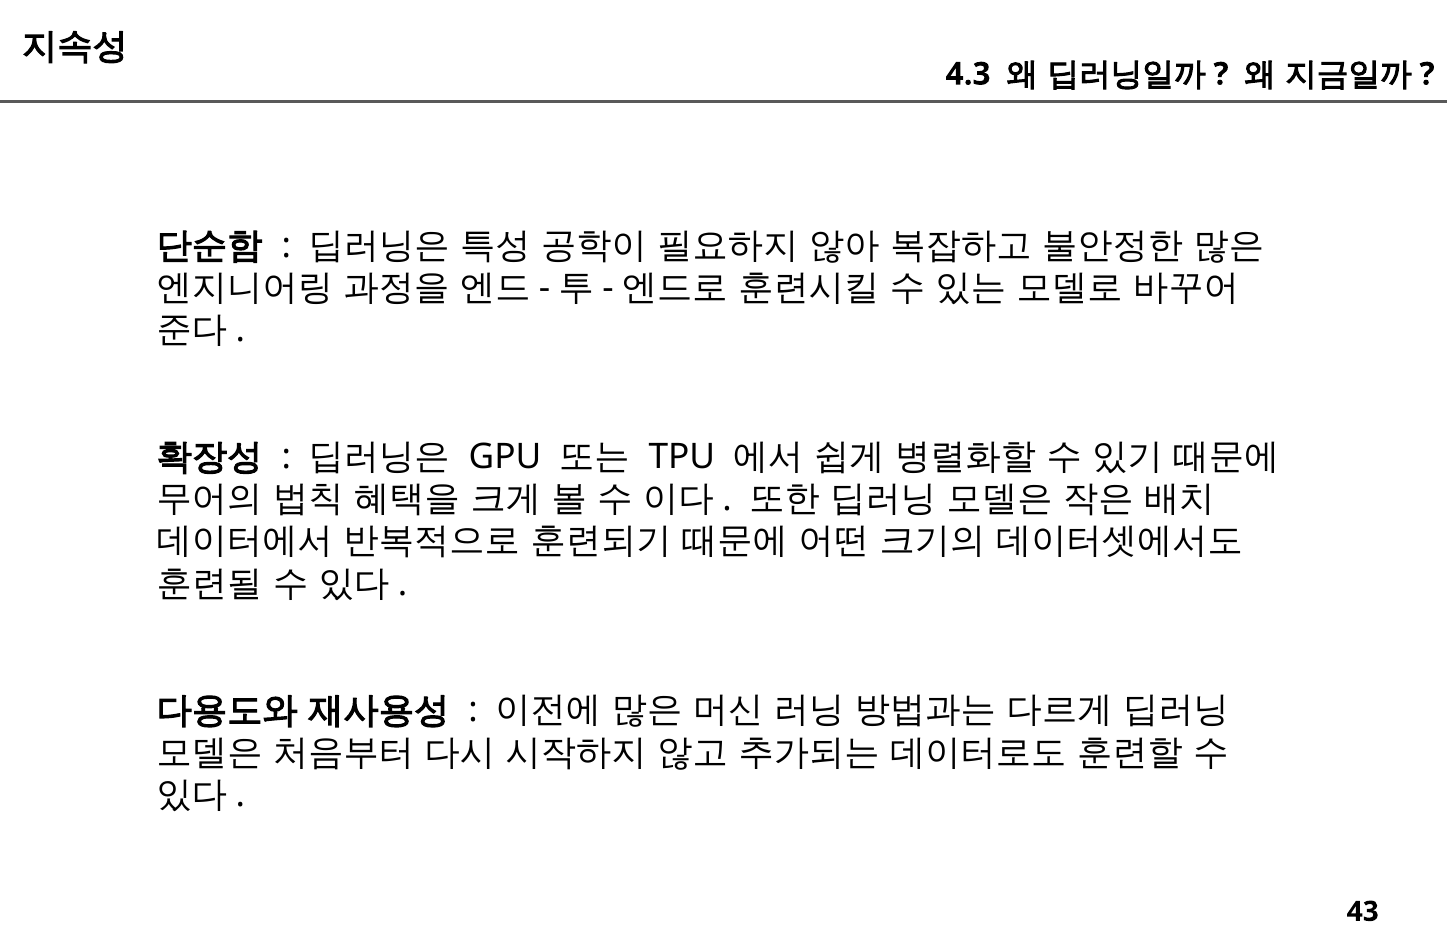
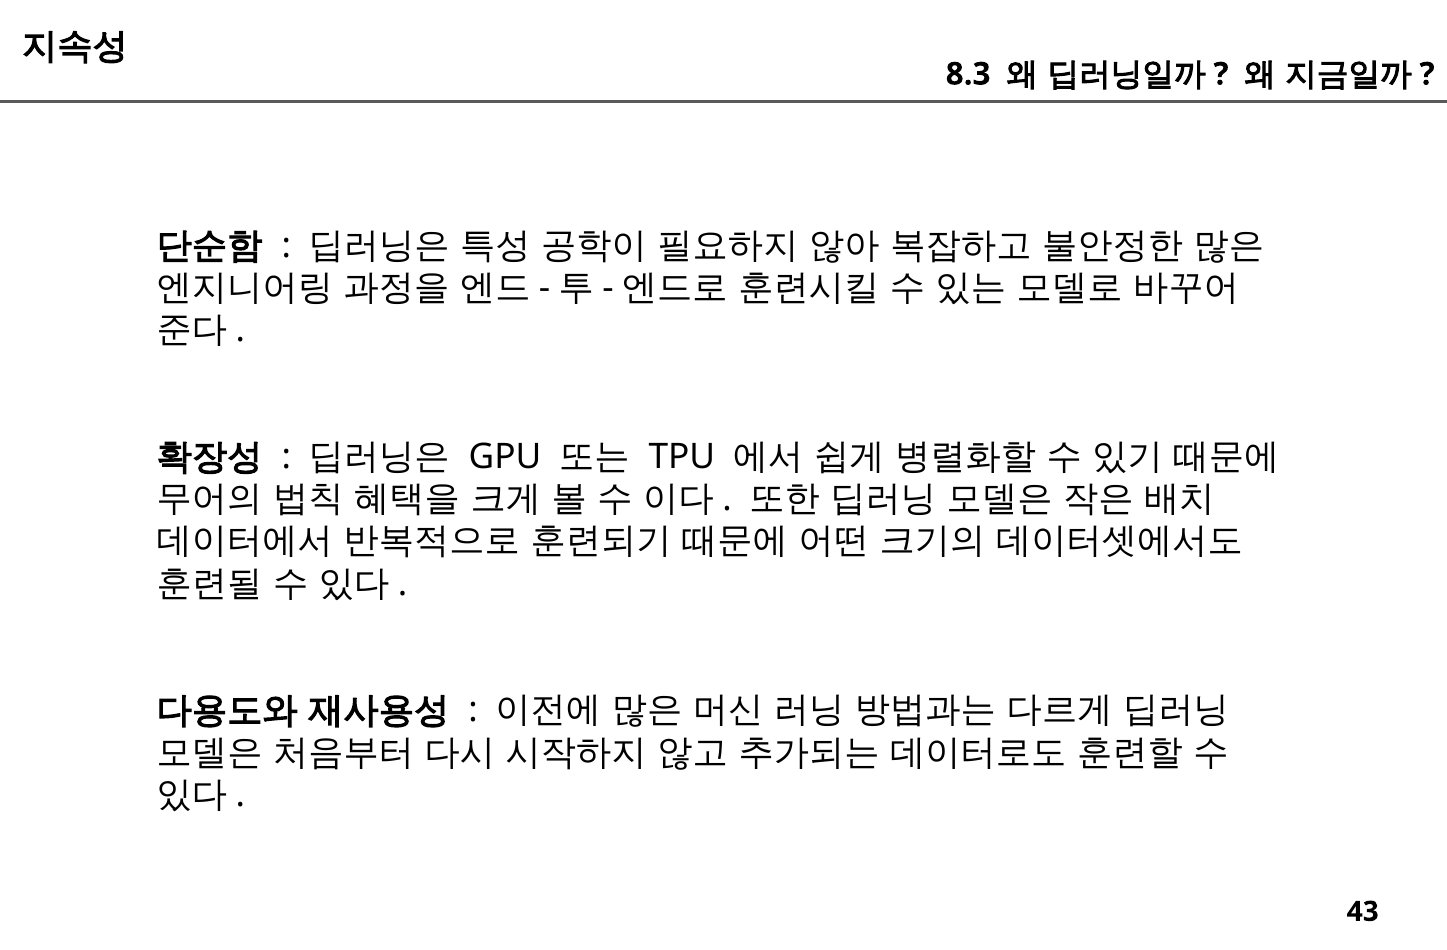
4.3: 4.3 -> 8.3
